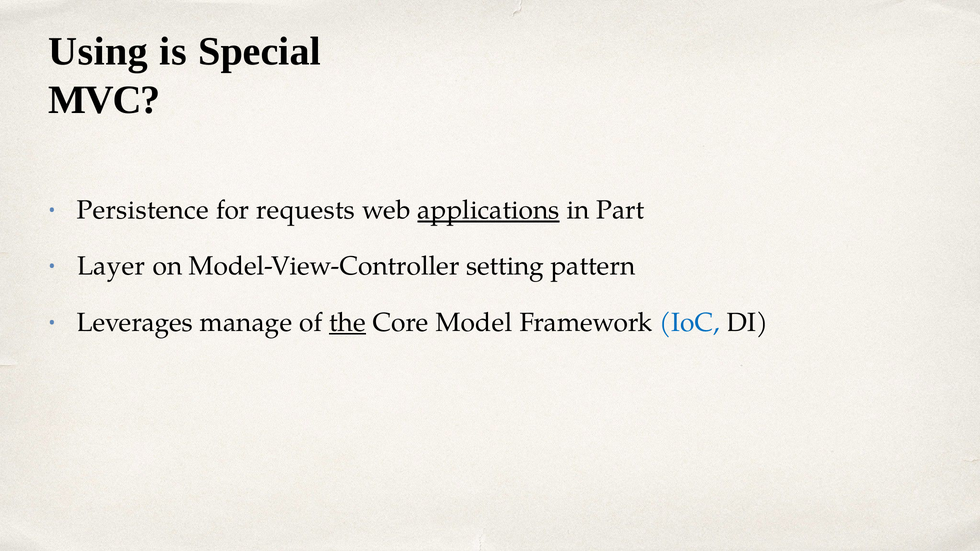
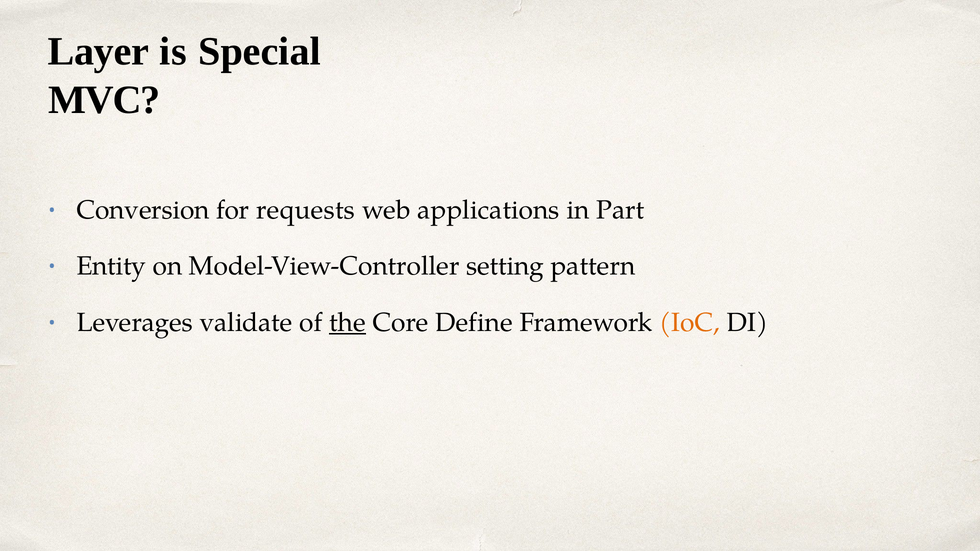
Using: Using -> Layer
Persistence: Persistence -> Conversion
applications underline: present -> none
Layer: Layer -> Entity
manage: manage -> validate
Model: Model -> Define
IoC colour: blue -> orange
